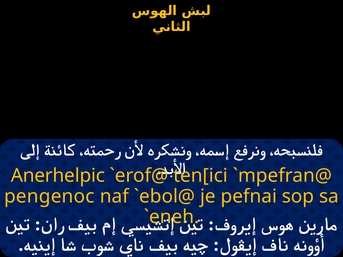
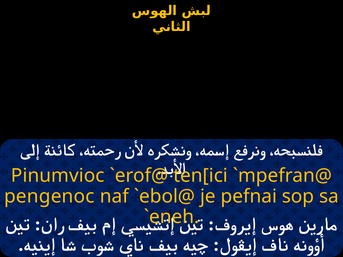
Anerhelpic: Anerhelpic -> Pinumvioc
